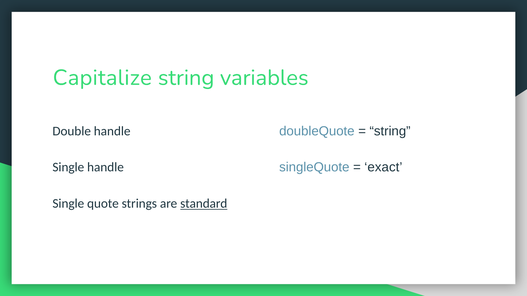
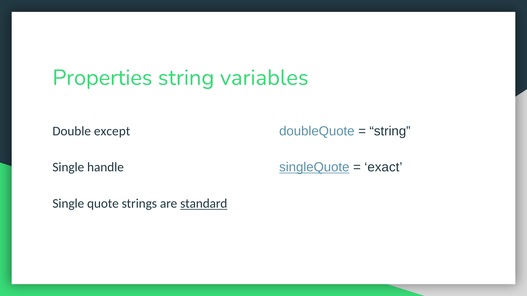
Capitalize: Capitalize -> Properties
Double handle: handle -> except
singleQuote underline: none -> present
